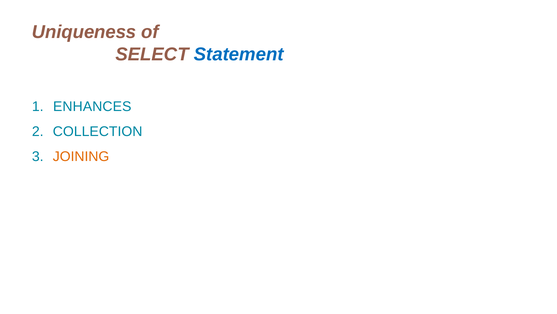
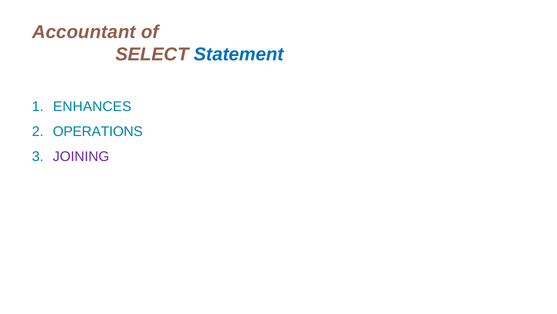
Uniqueness: Uniqueness -> Accountant
COLLECTION: COLLECTION -> OPERATIONS
JOINING colour: orange -> purple
